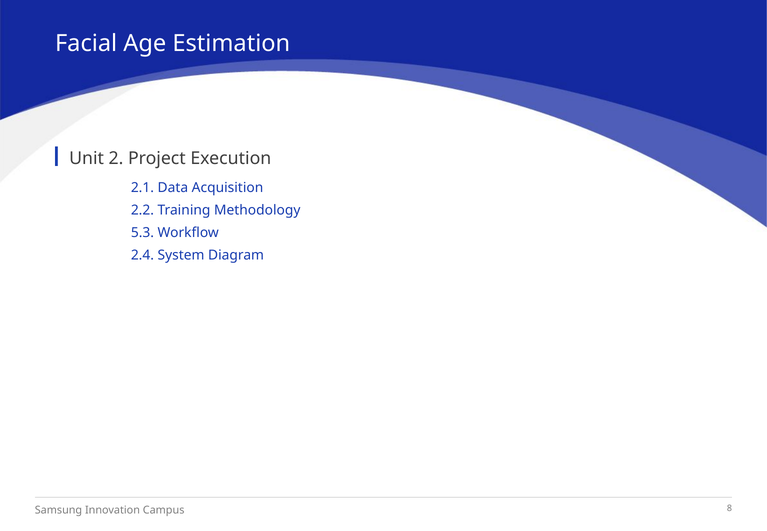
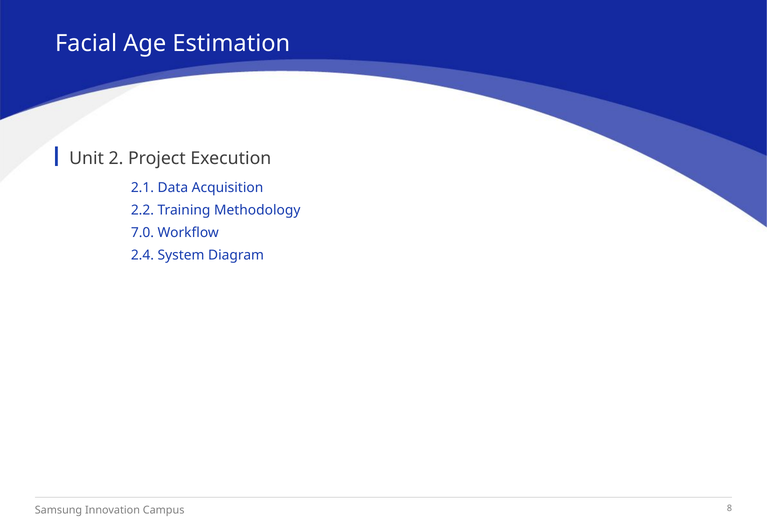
5.3: 5.3 -> 7.0
